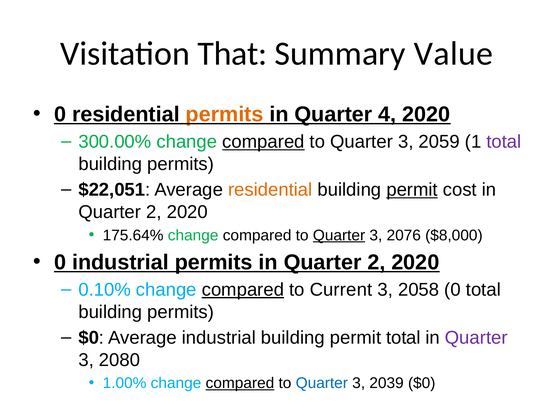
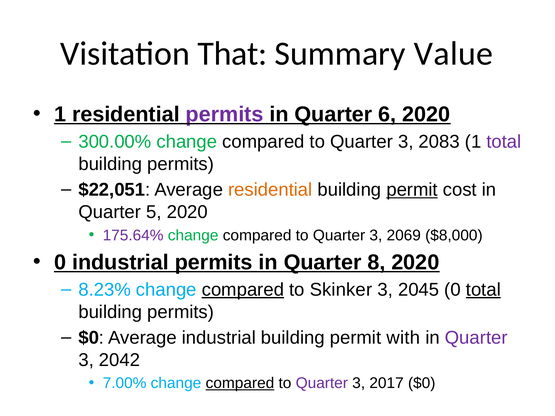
0 at (60, 114): 0 -> 1
permits at (225, 114) colour: orange -> purple
4: 4 -> 6
compared at (263, 142) underline: present -> none
2059: 2059 -> 2083
2 at (154, 212): 2 -> 5
175.64% colour: black -> purple
Quarter at (339, 235) underline: present -> none
2076: 2076 -> 2069
permits in Quarter 2: 2 -> 8
0.10%: 0.10% -> 8.23%
Current: Current -> Skinker
2058: 2058 -> 2045
total at (483, 290) underline: none -> present
permit total: total -> with
2080: 2080 -> 2042
1.00%: 1.00% -> 7.00%
Quarter at (322, 383) colour: blue -> purple
2039: 2039 -> 2017
